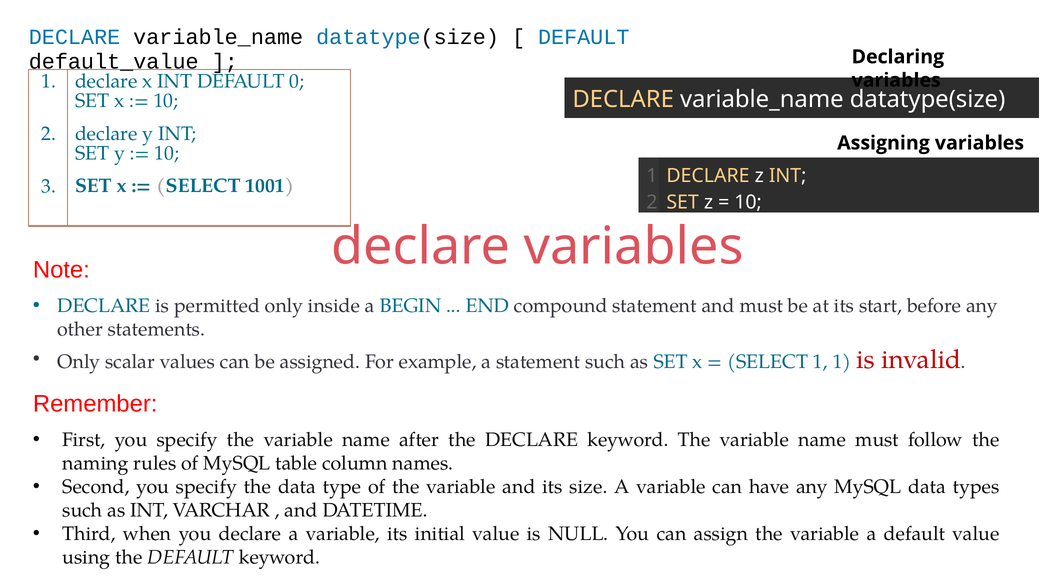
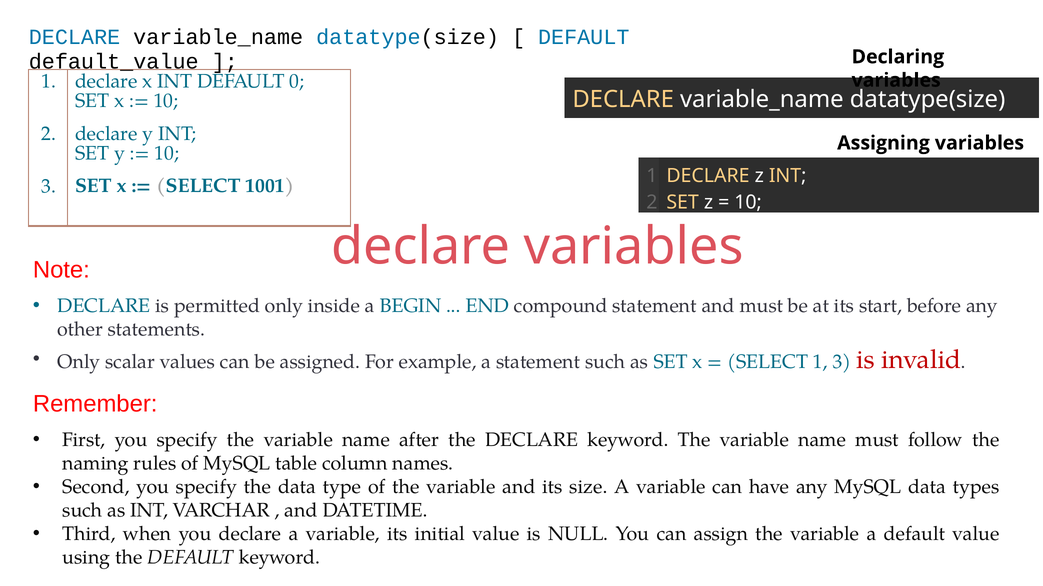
1 1: 1 -> 3
